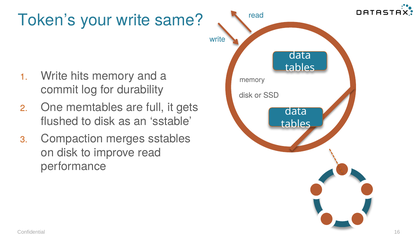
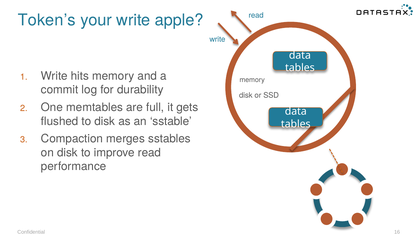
same: same -> apple
